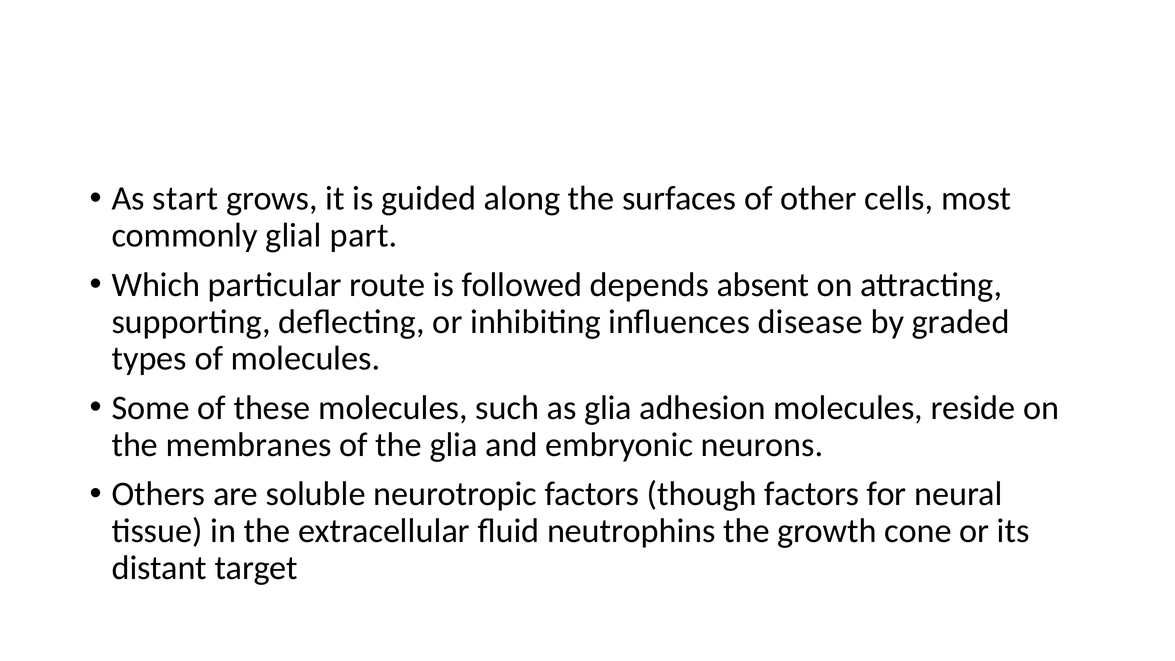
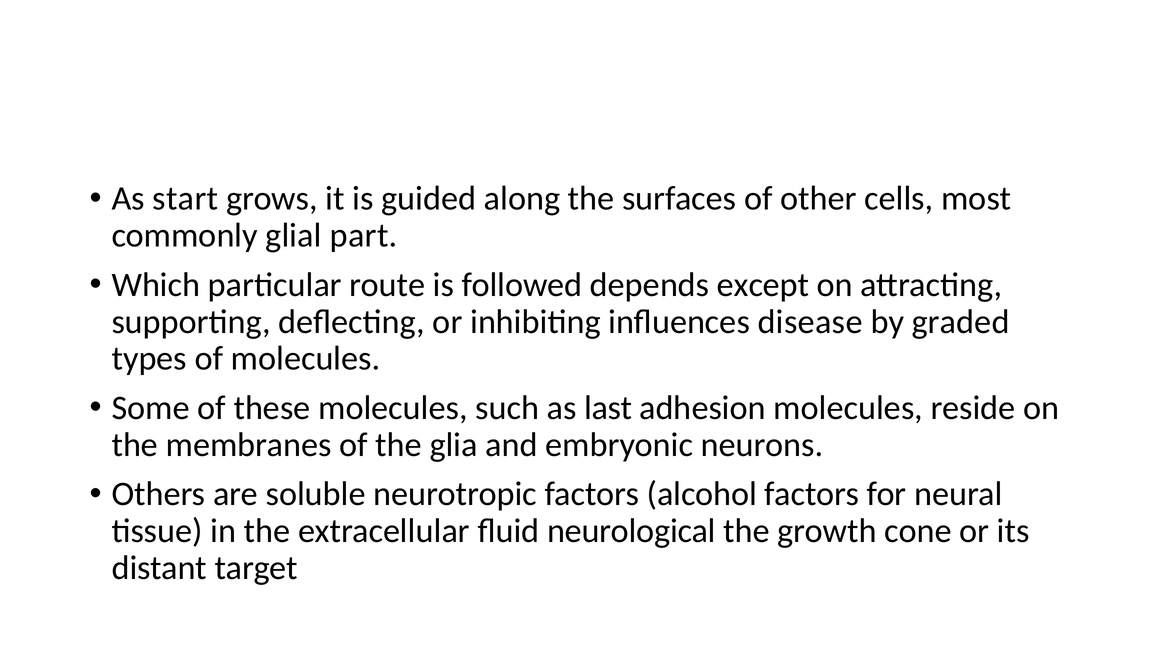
absent: absent -> except
as glia: glia -> last
though: though -> alcohol
neutrophins: neutrophins -> neurological
